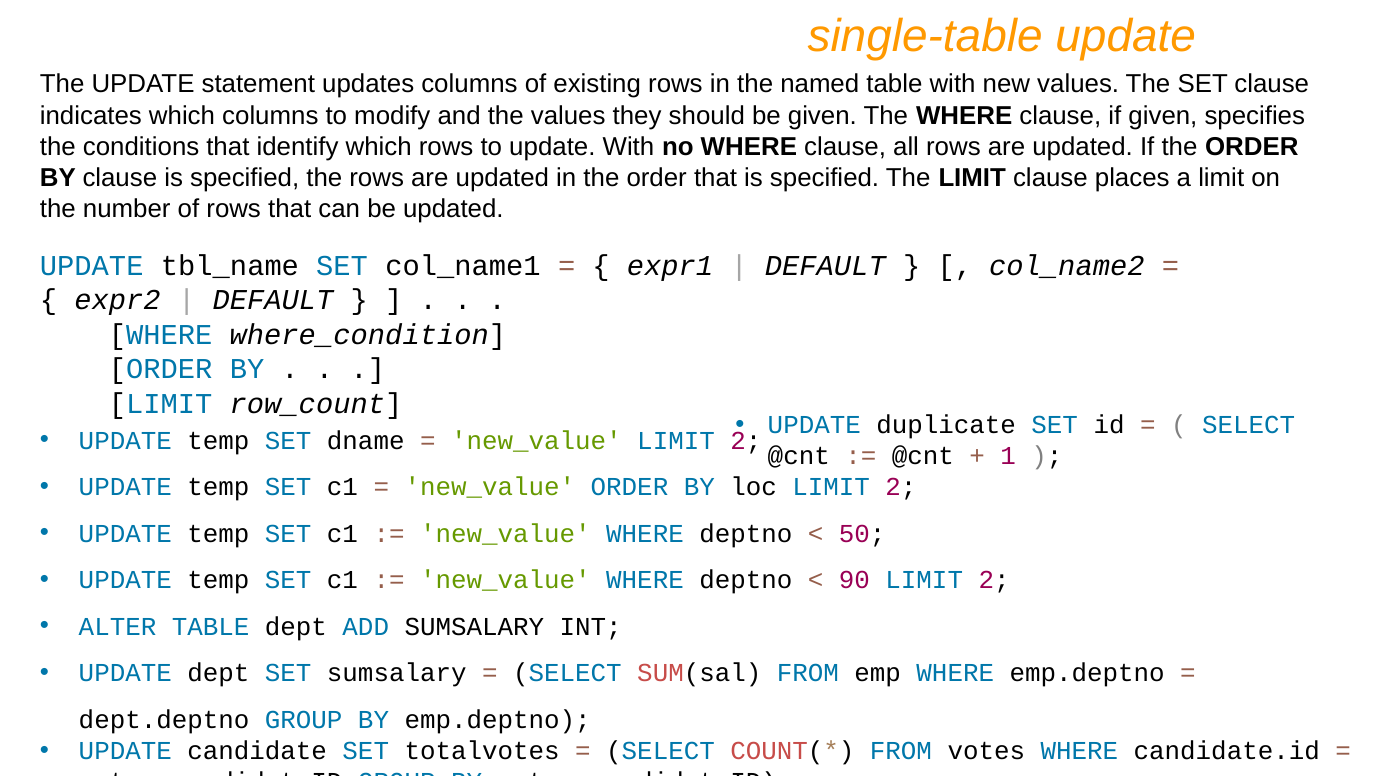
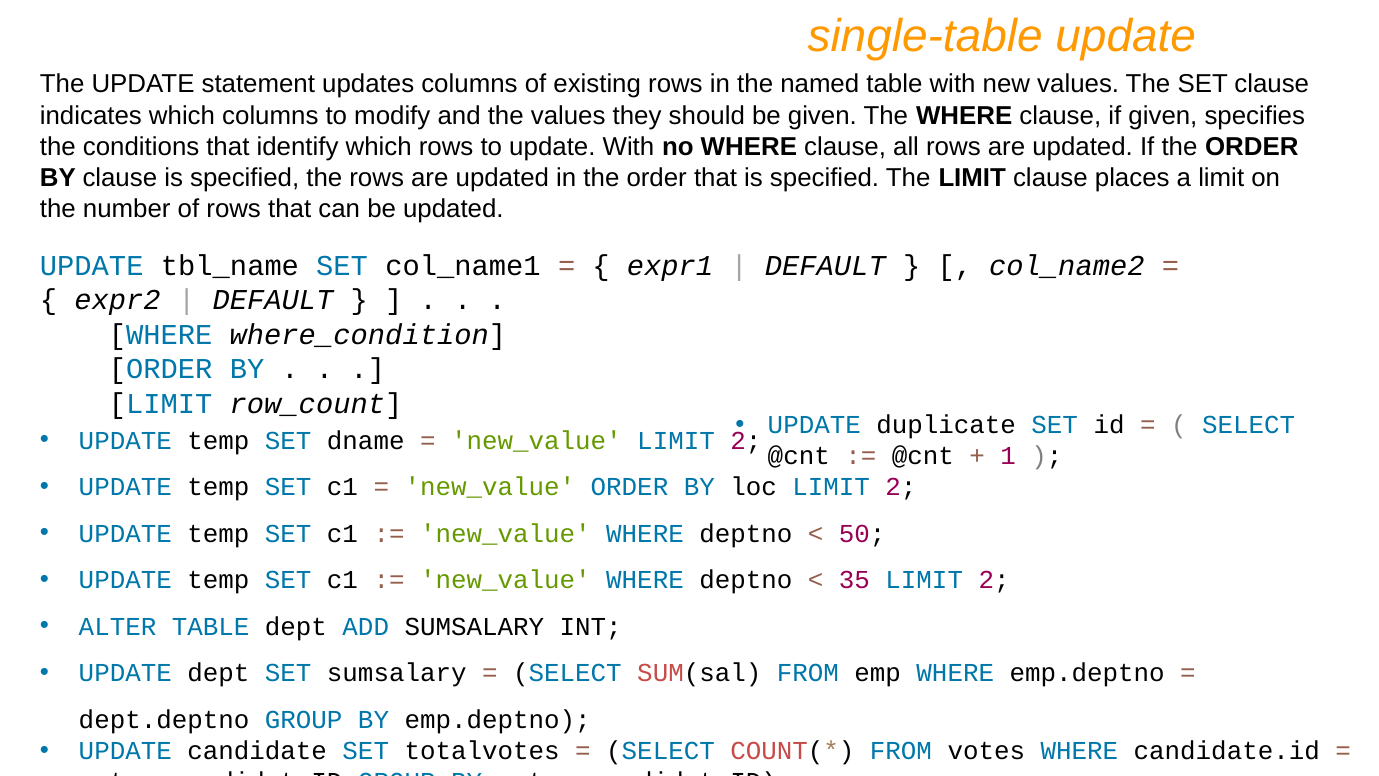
90: 90 -> 35
